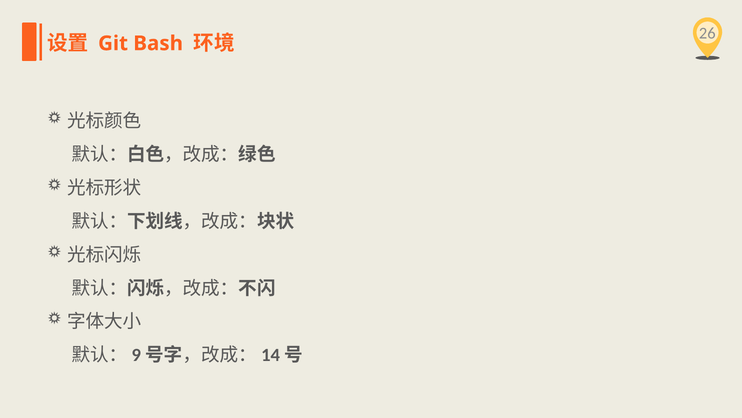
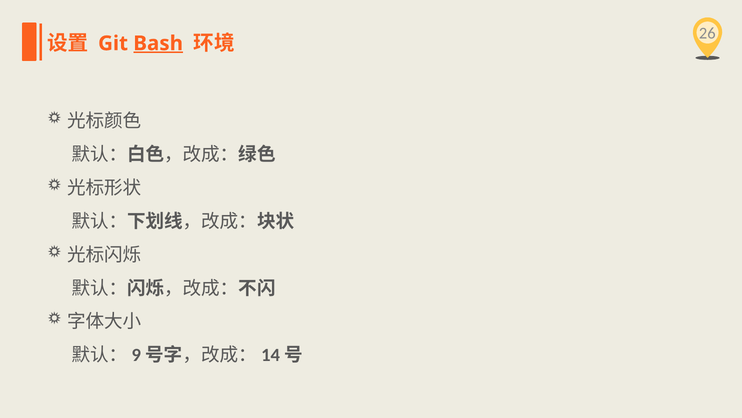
Bash underline: none -> present
